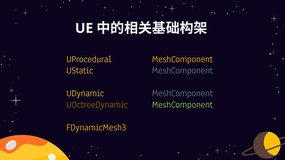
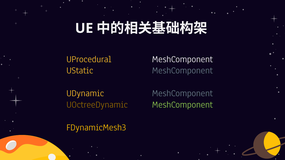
MeshComponent at (182, 59) colour: yellow -> white
